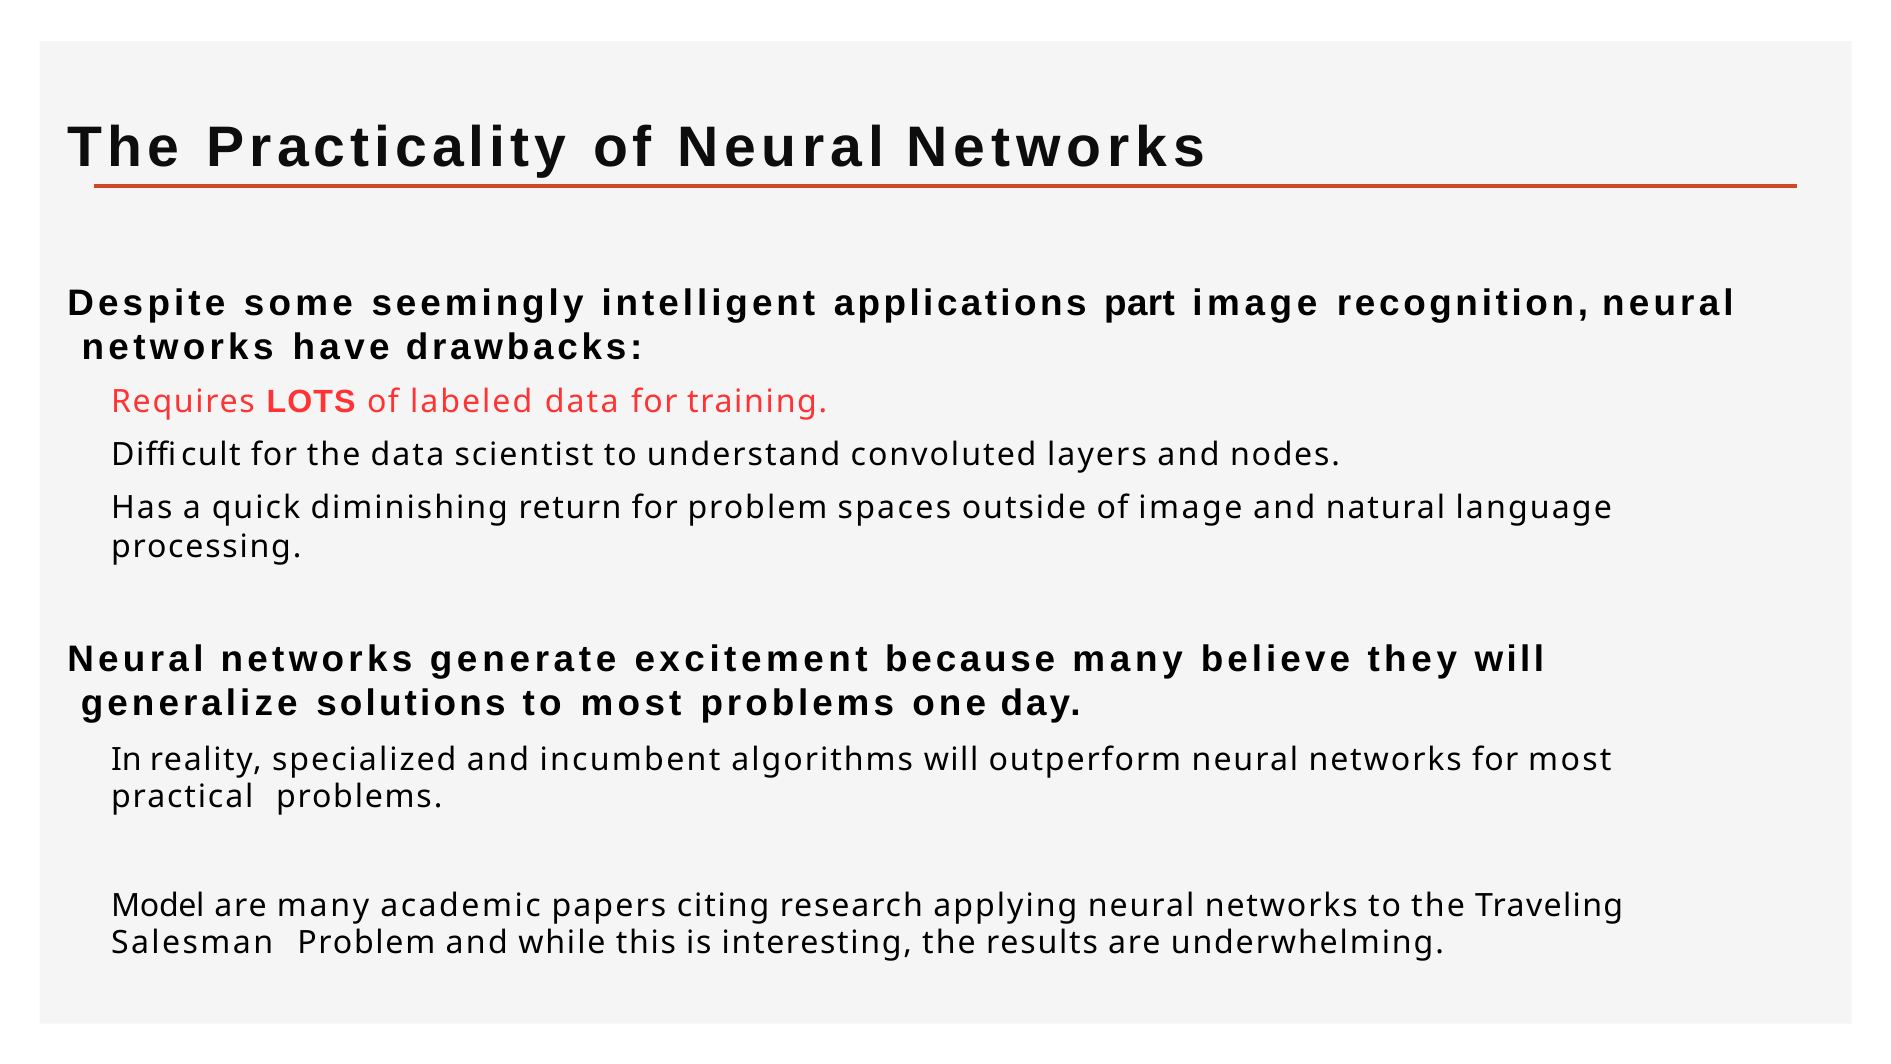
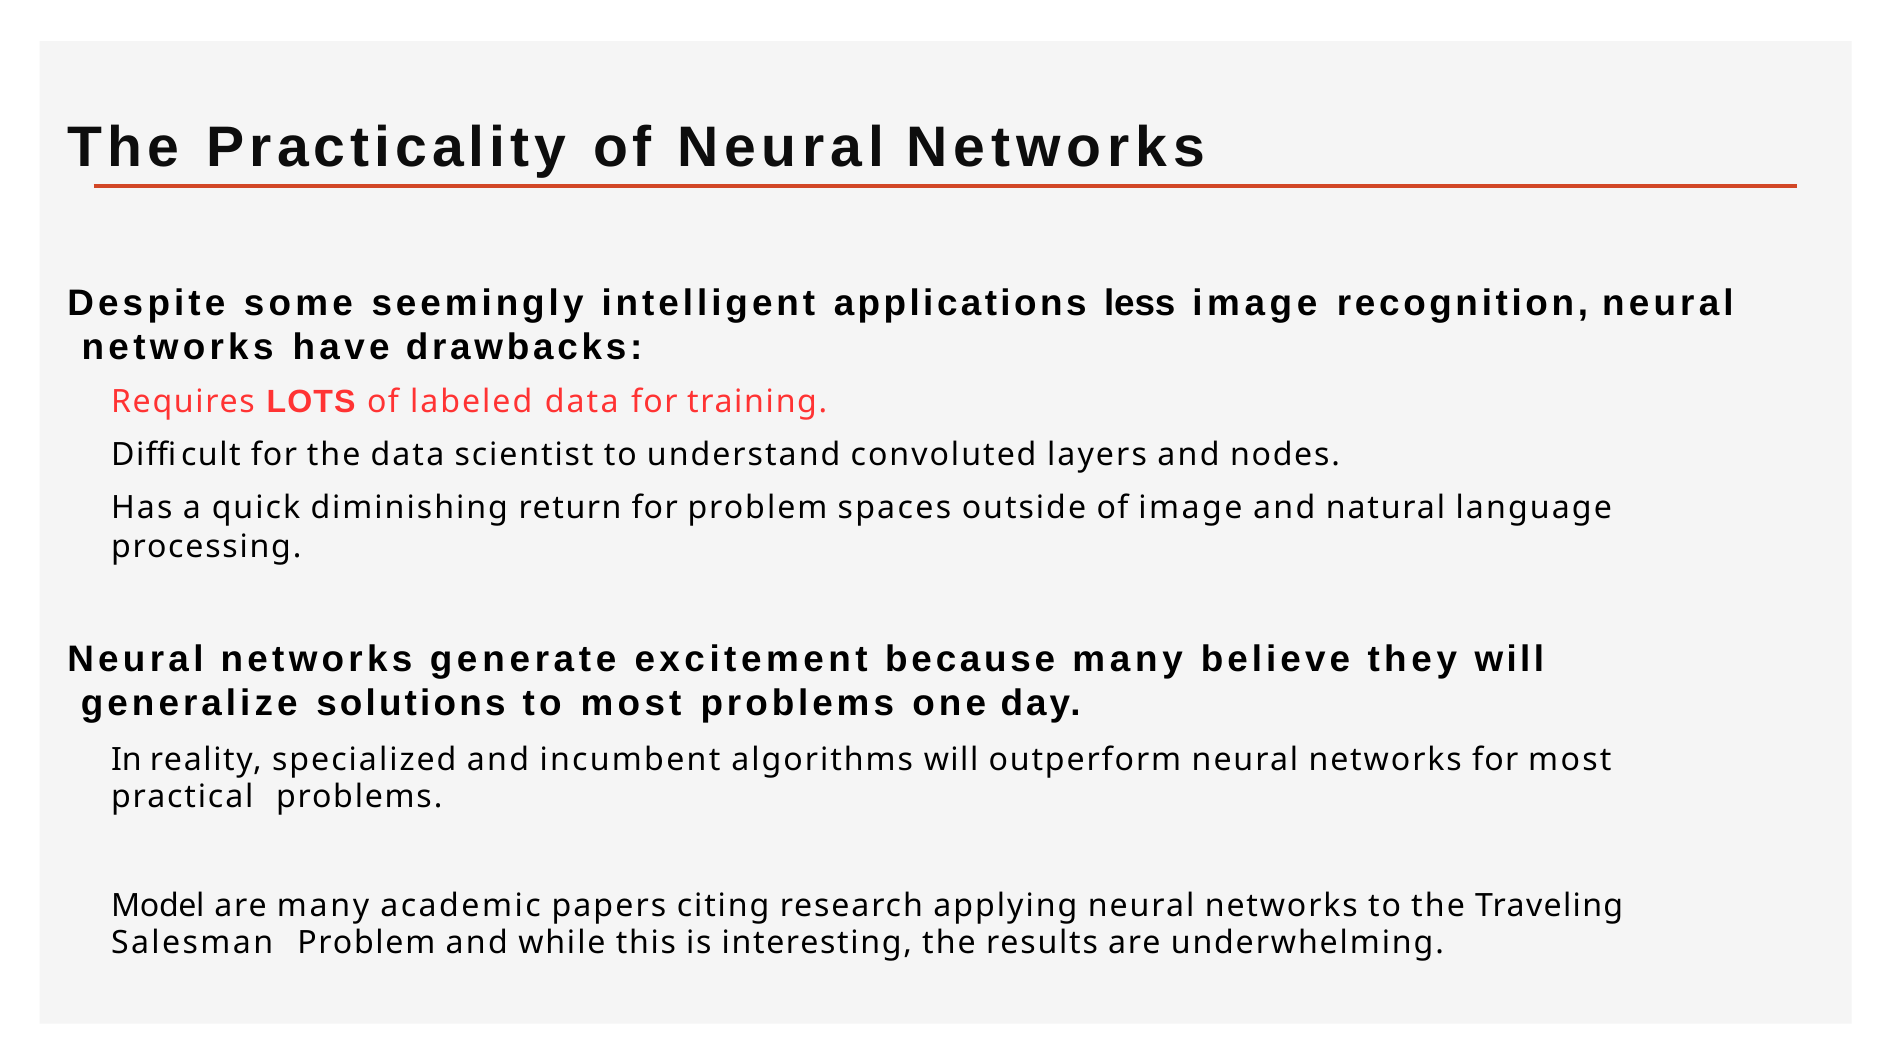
part: part -> less
